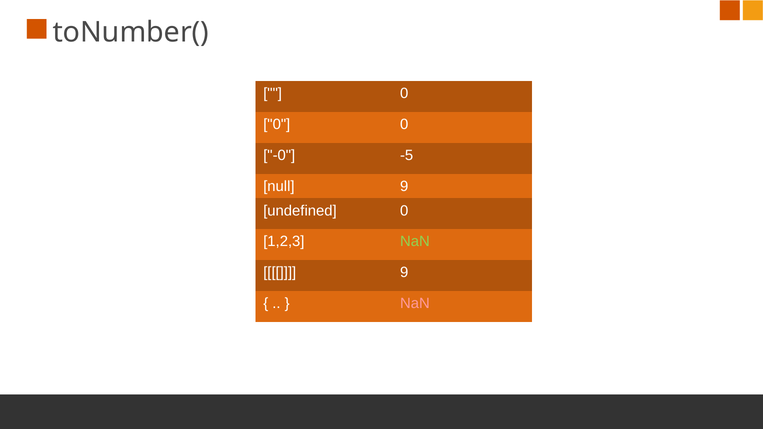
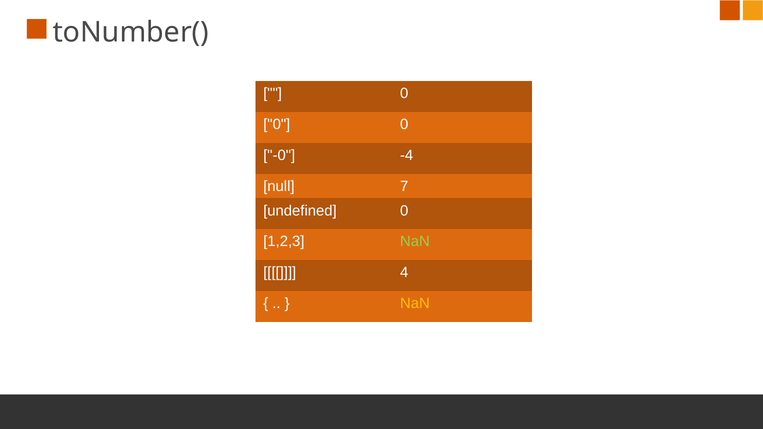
-5: -5 -> -4
null 9: 9 -> 7
9 at (404, 273): 9 -> 4
NaN at (415, 304) colour: pink -> yellow
